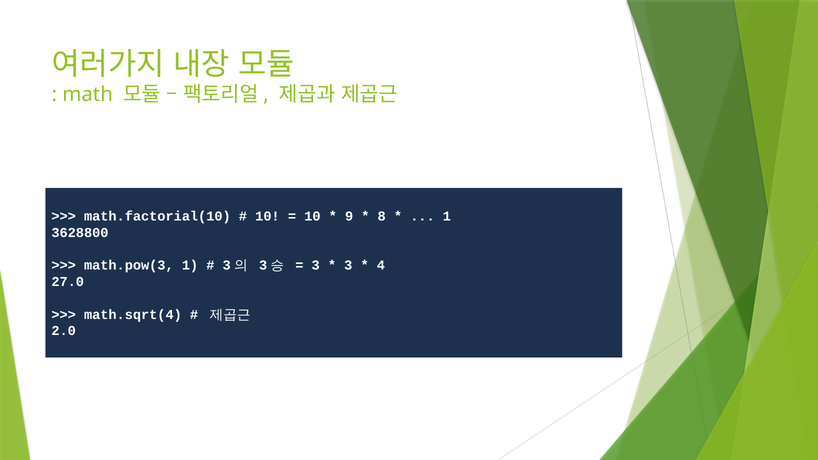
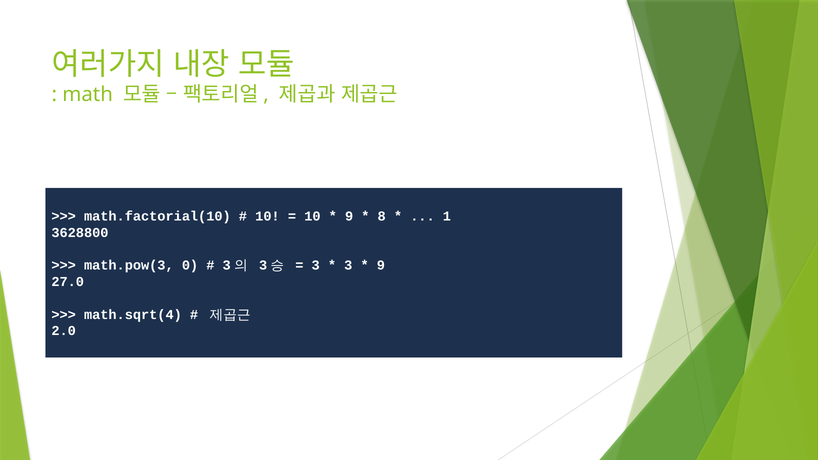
math.pow(3 1: 1 -> 0
4 at (381, 266): 4 -> 9
